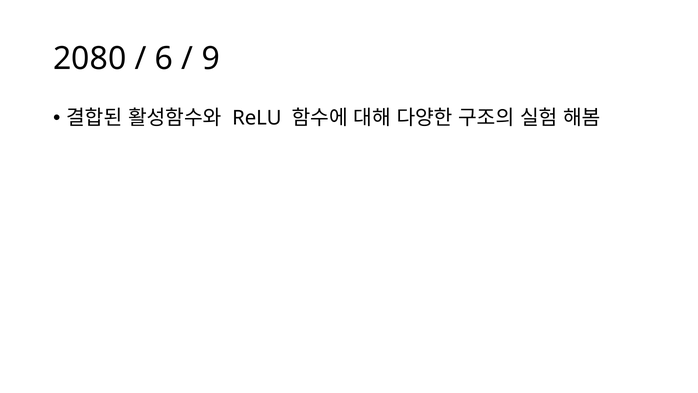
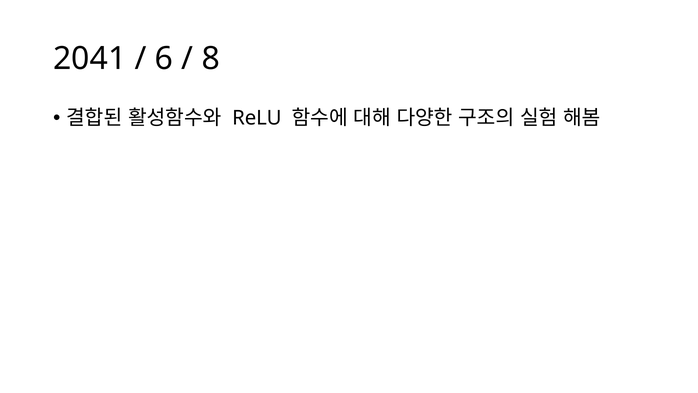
2080: 2080 -> 2041
9: 9 -> 8
